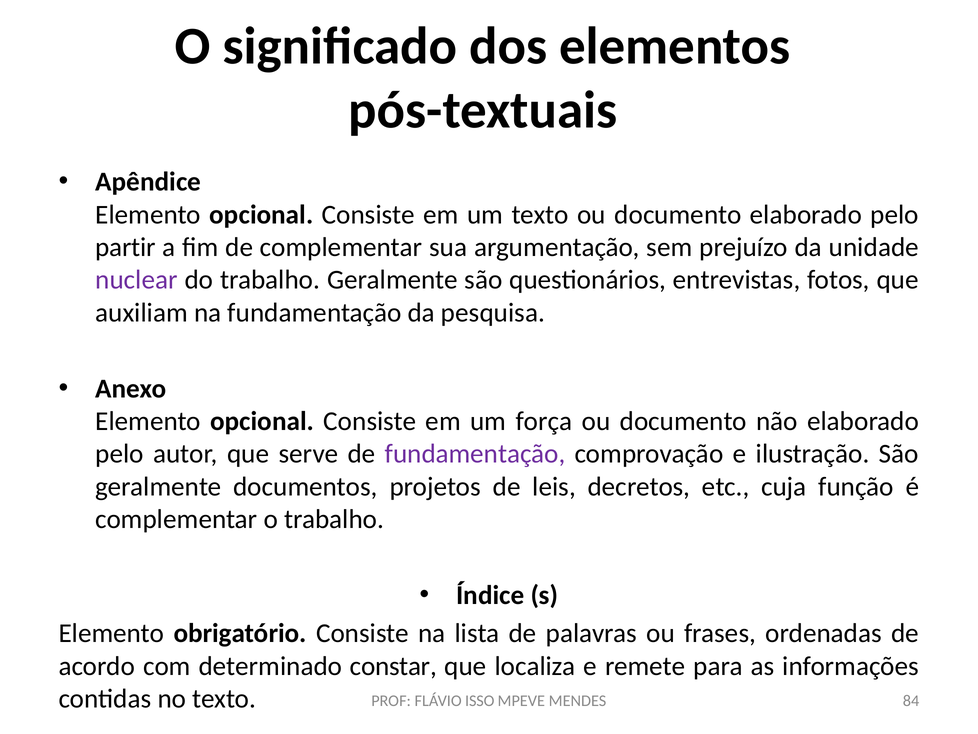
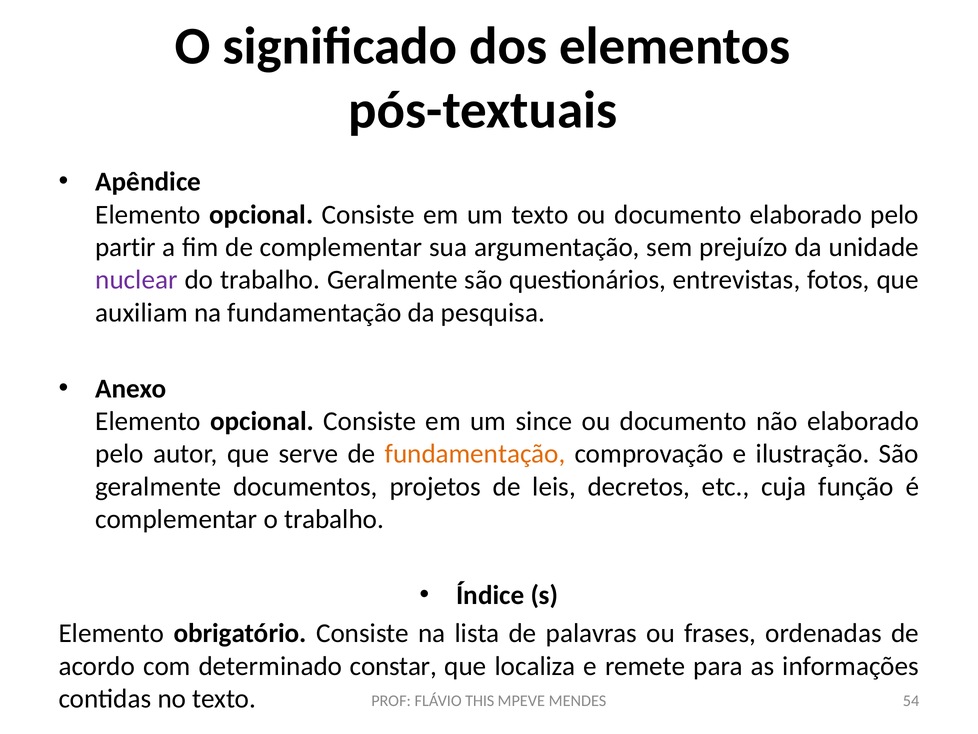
força: força -> since
fundamentação at (475, 454) colour: purple -> orange
ISSO: ISSO -> THIS
84: 84 -> 54
